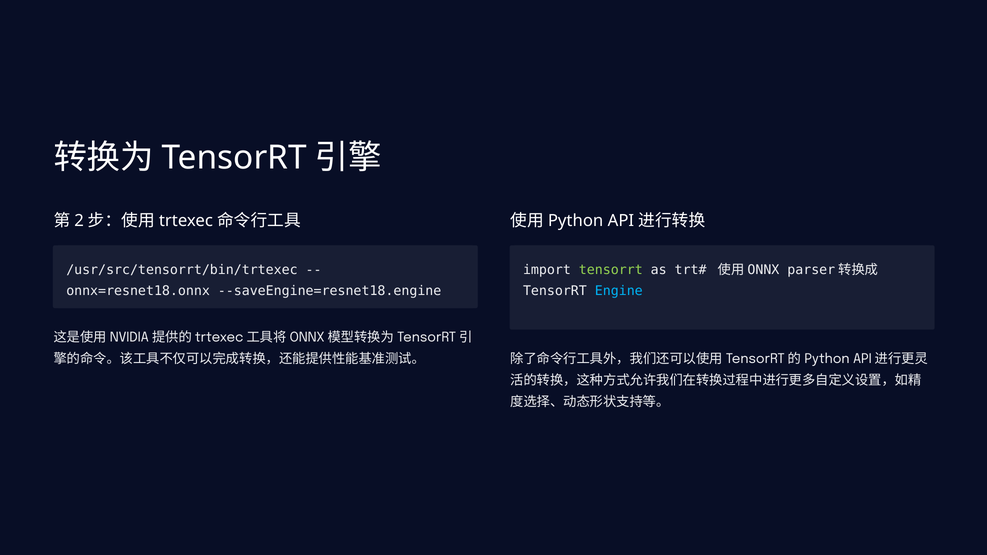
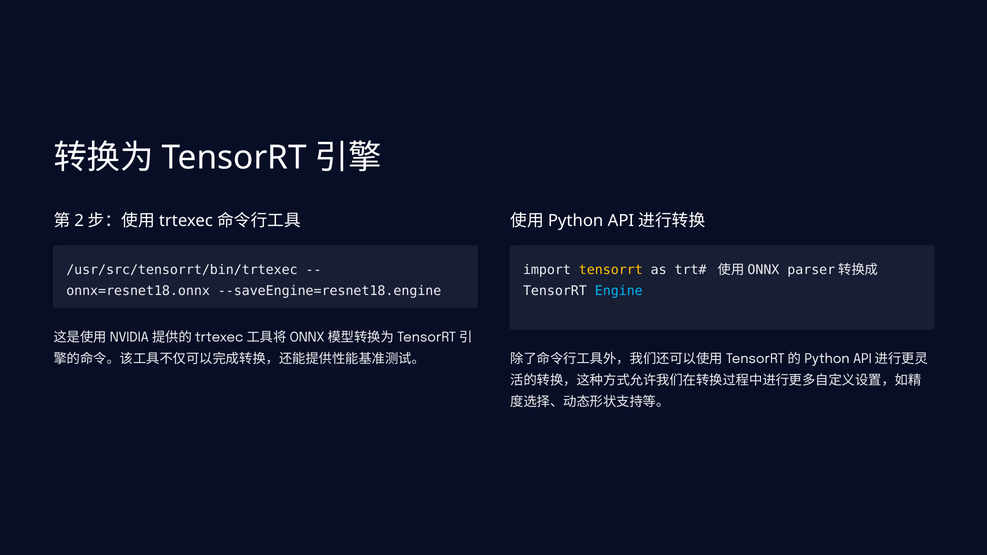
tensorrt at (611, 270) colour: light green -> yellow
